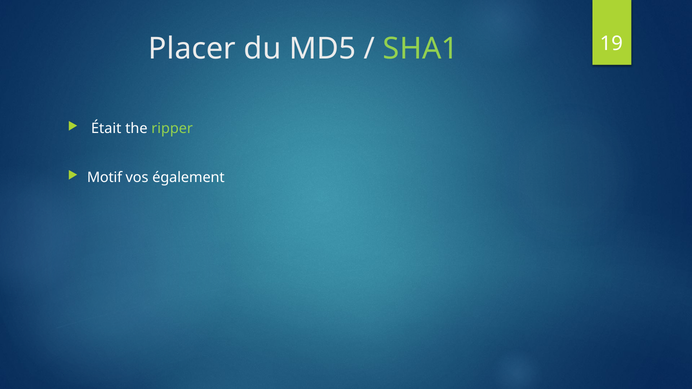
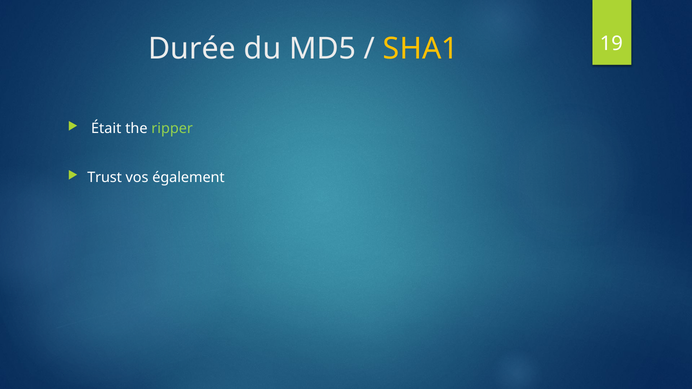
Placer: Placer -> Durée
SHA1 colour: light green -> yellow
Motif: Motif -> Trust
